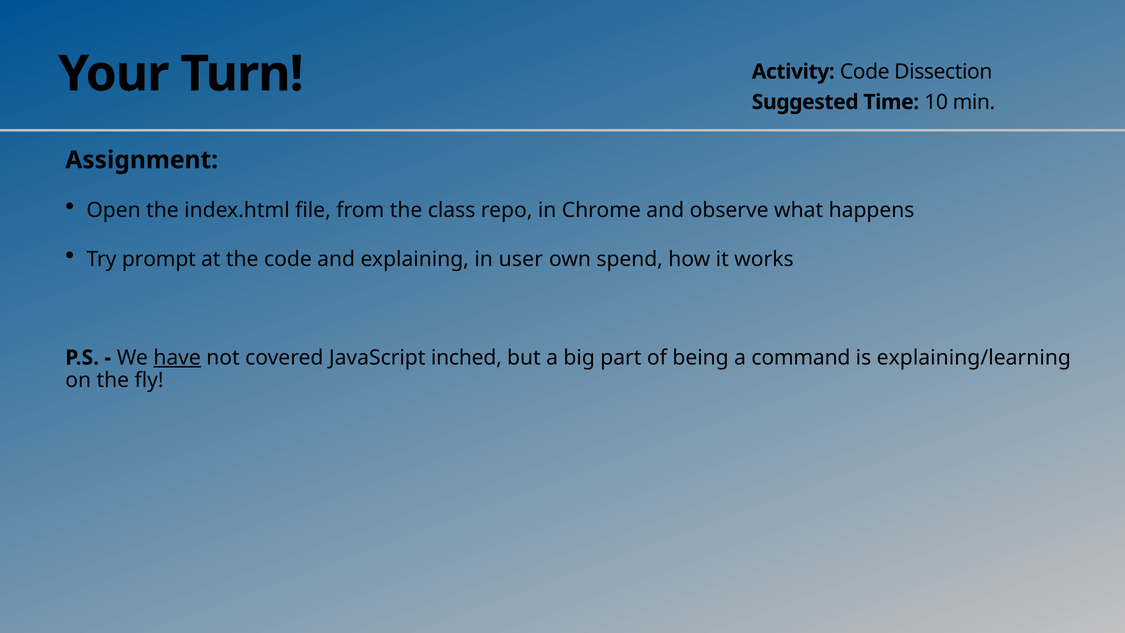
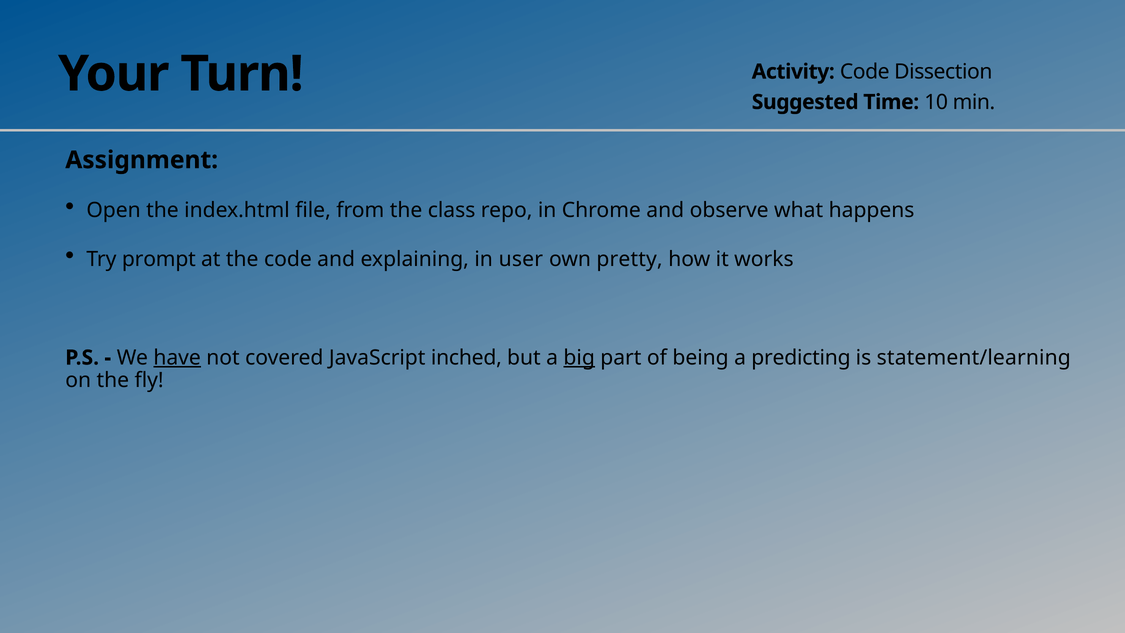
spend: spend -> pretty
big underline: none -> present
command: command -> predicting
explaining/learning: explaining/learning -> statement/learning
